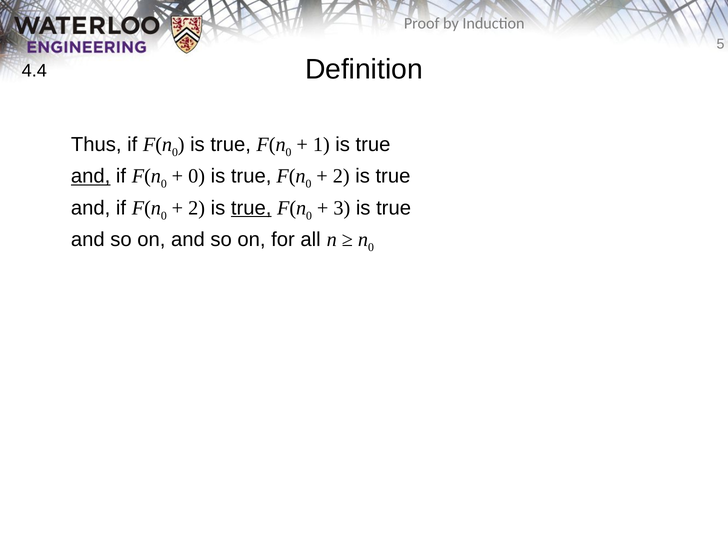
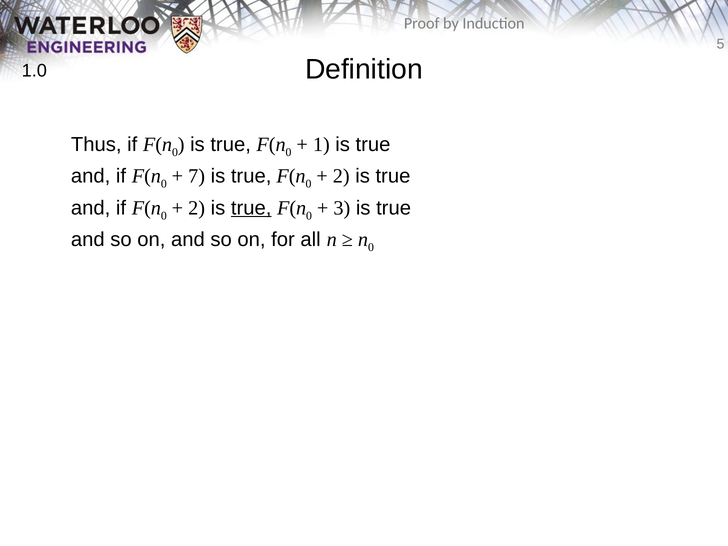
4.4: 4.4 -> 1.0
and at (91, 176) underline: present -> none
0 at (197, 176): 0 -> 7
